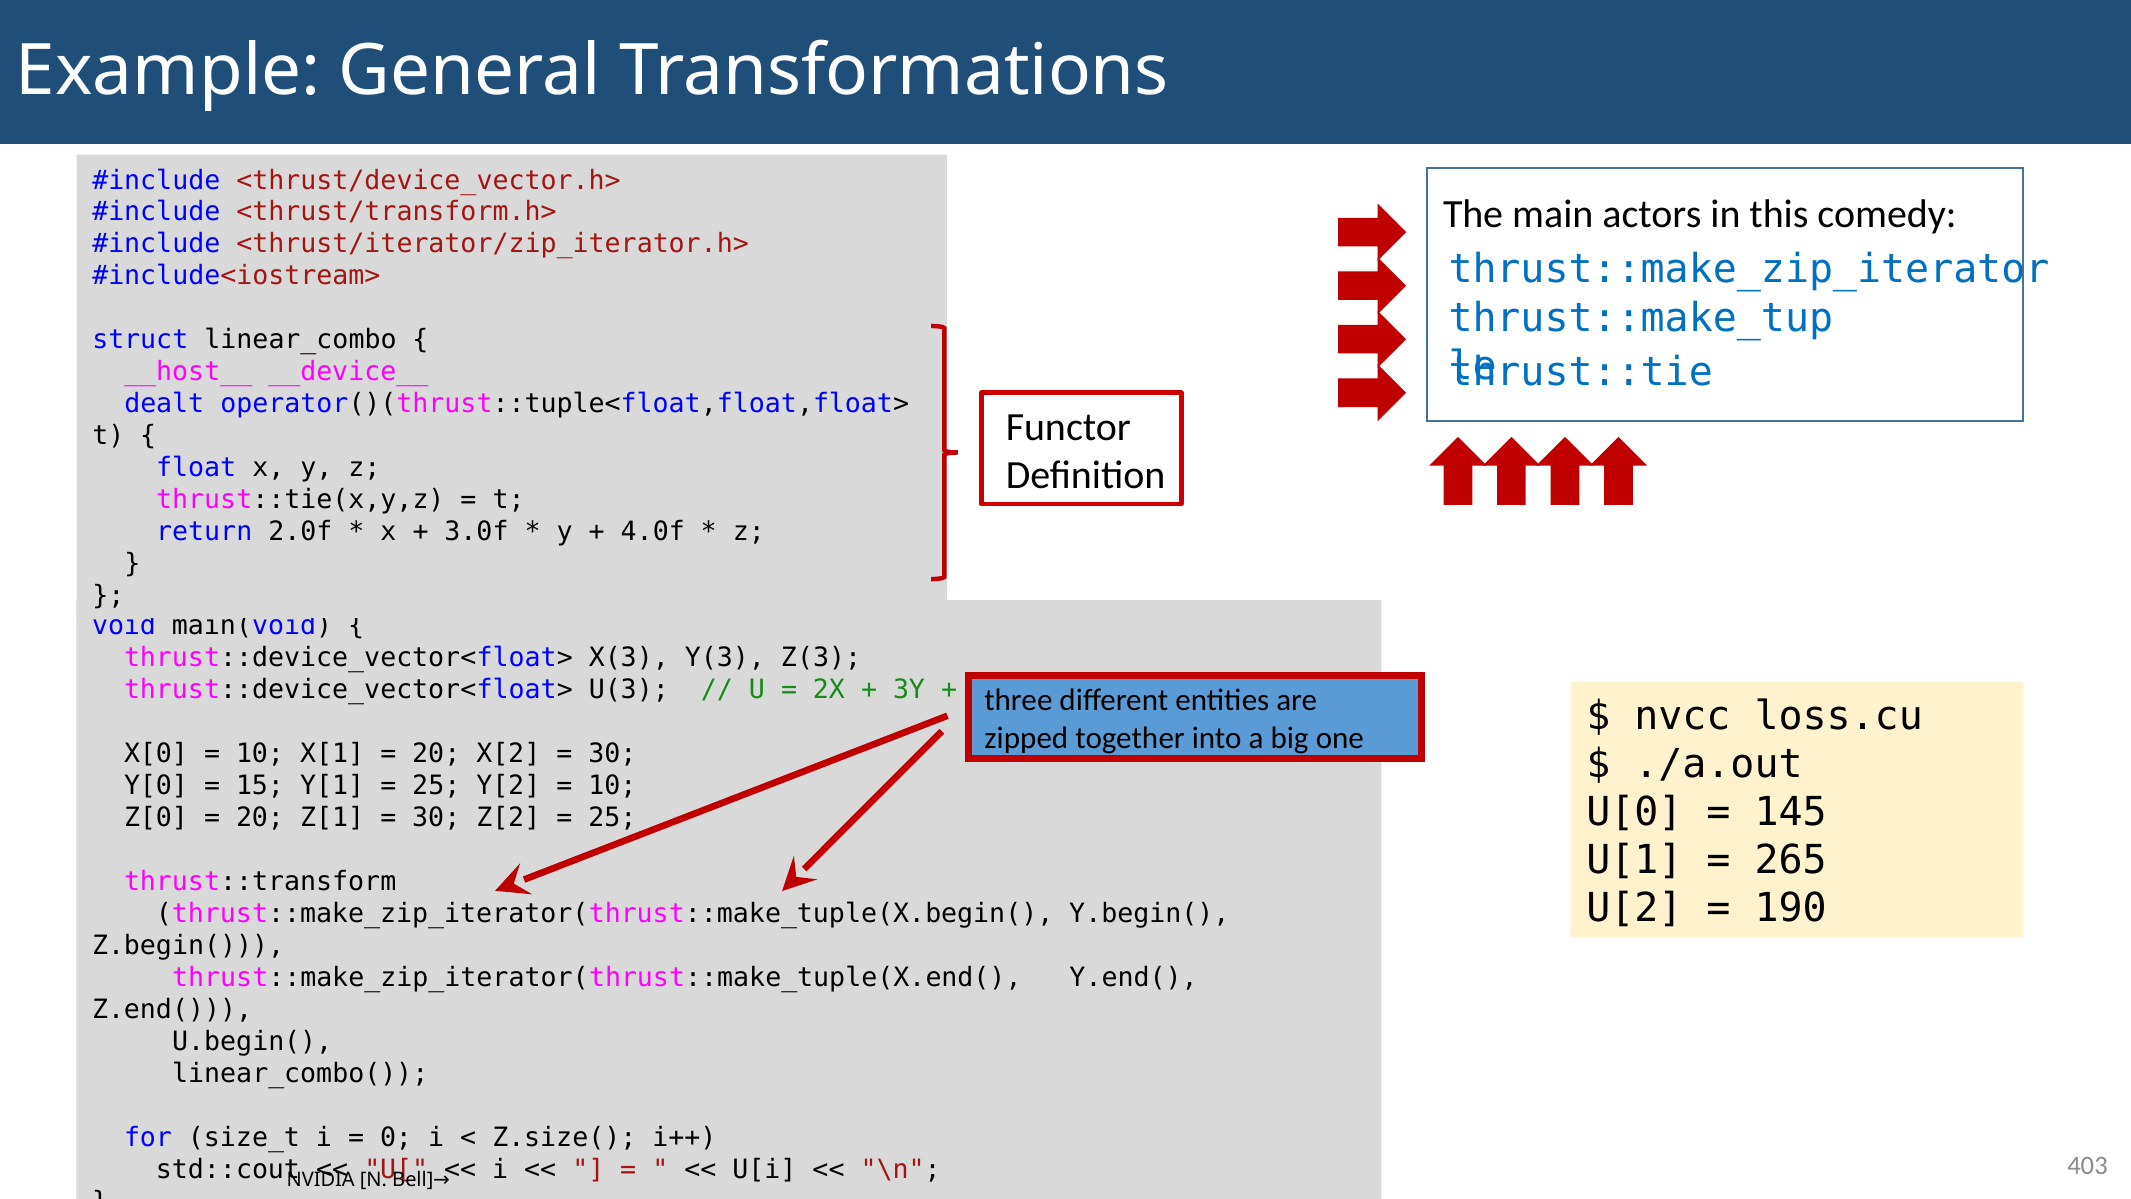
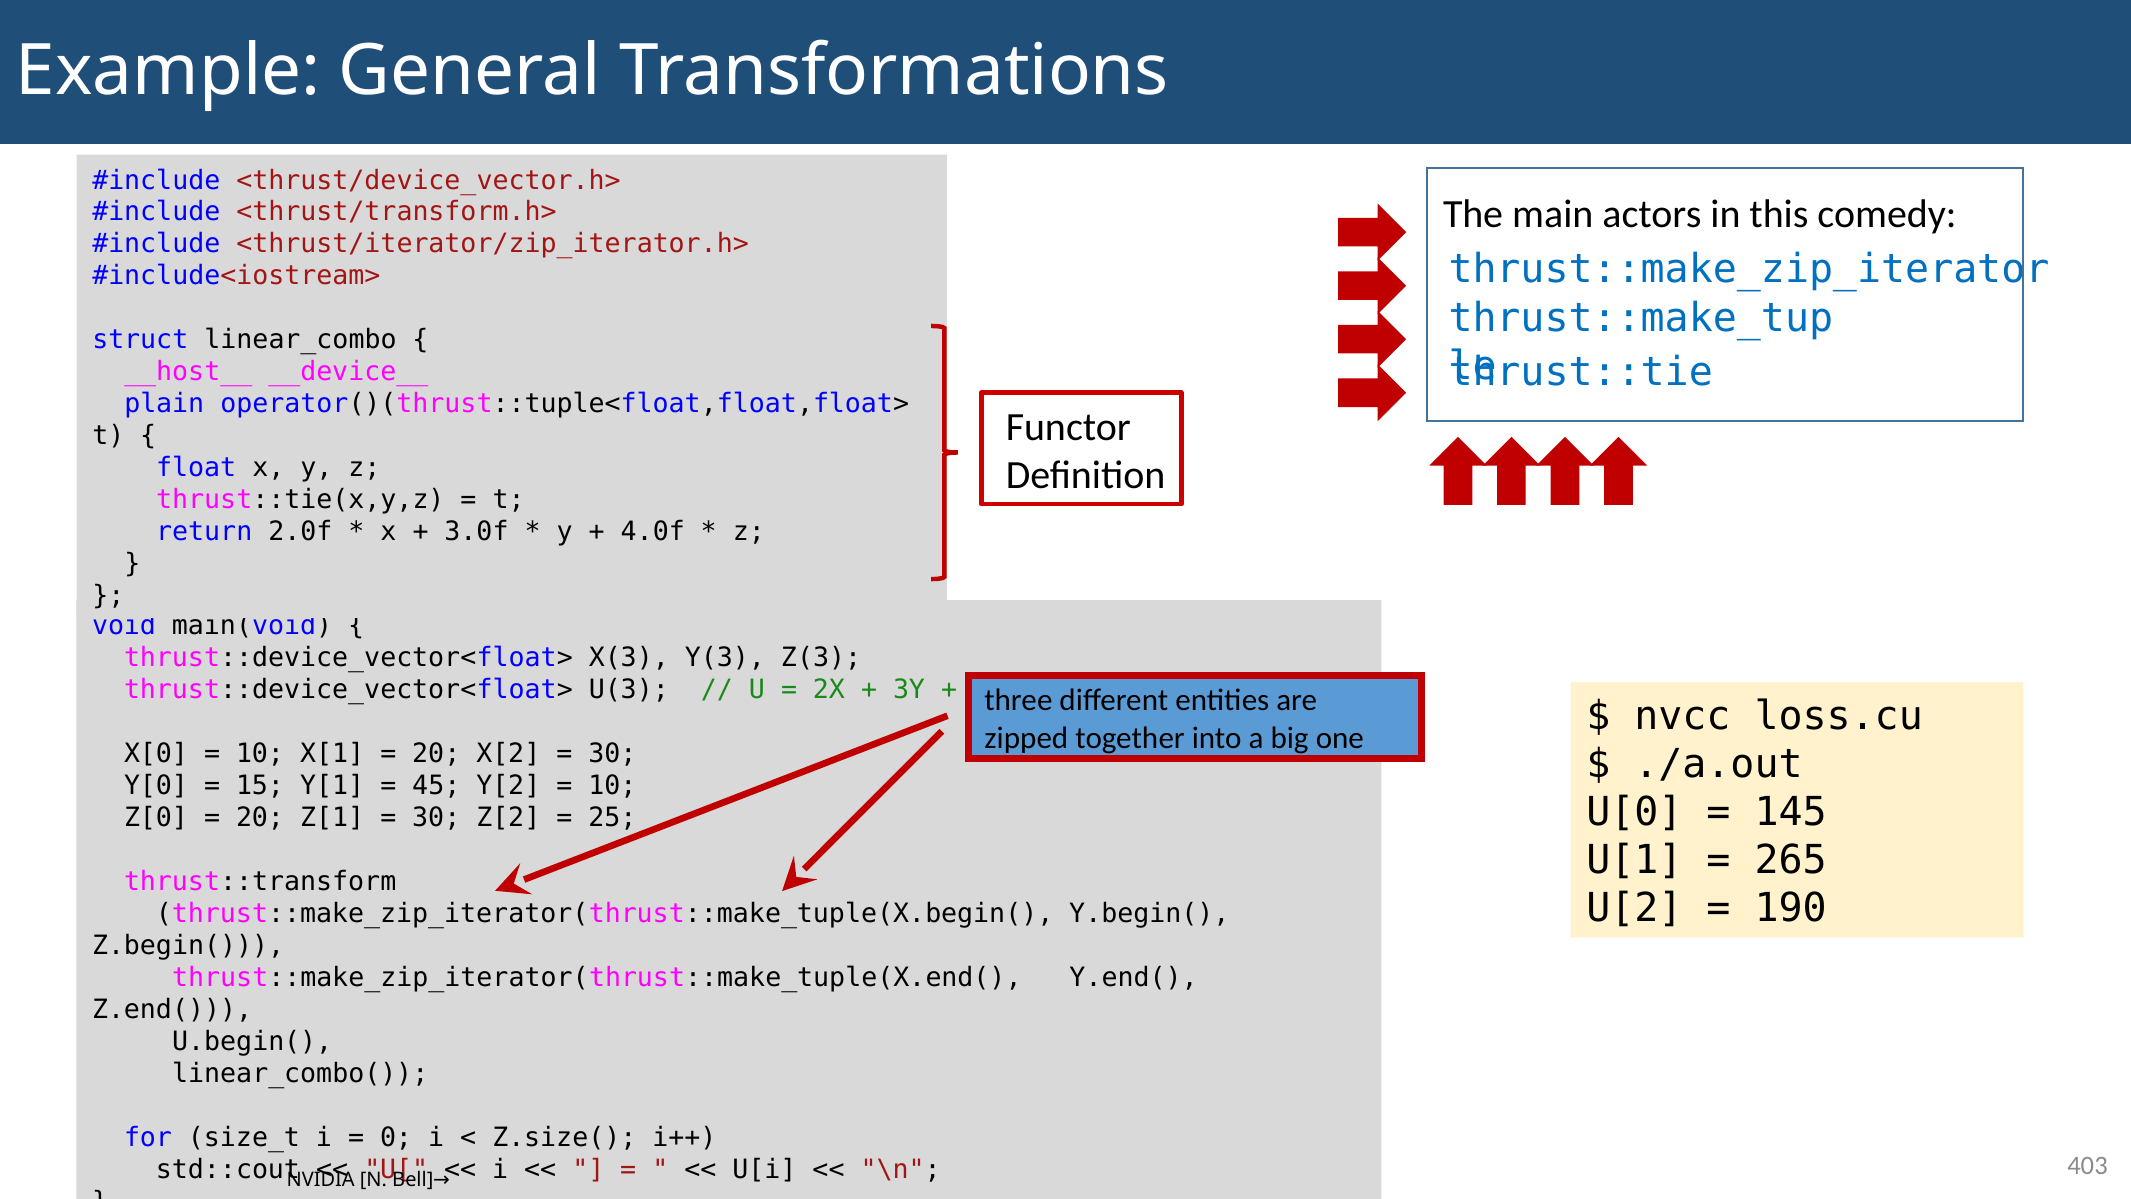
dealt: dealt -> plain
25 at (436, 786): 25 -> 45
